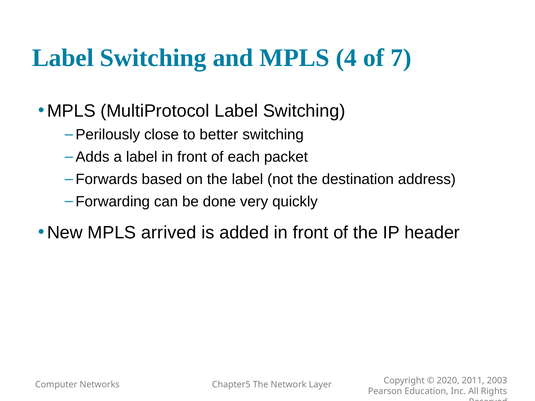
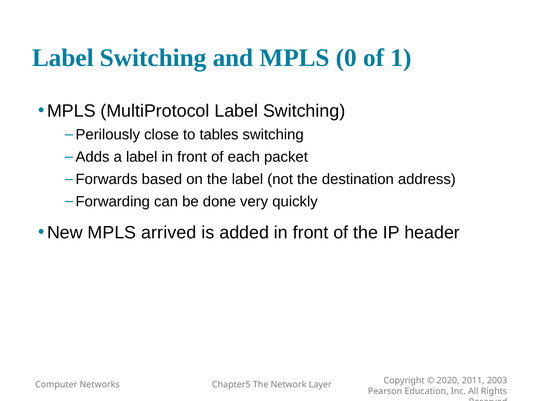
4: 4 -> 0
7: 7 -> 1
better: better -> tables
